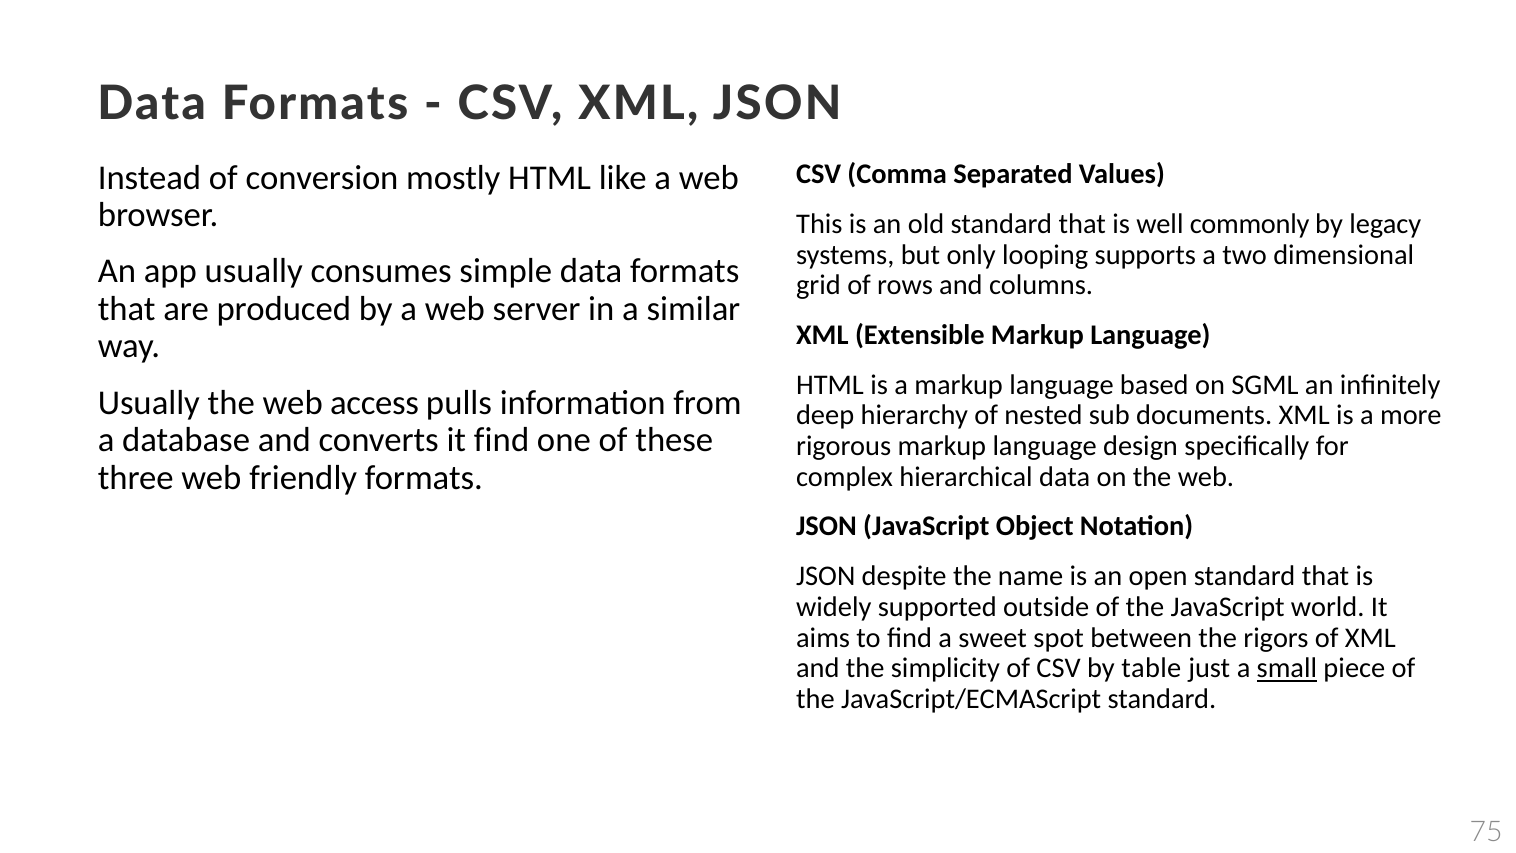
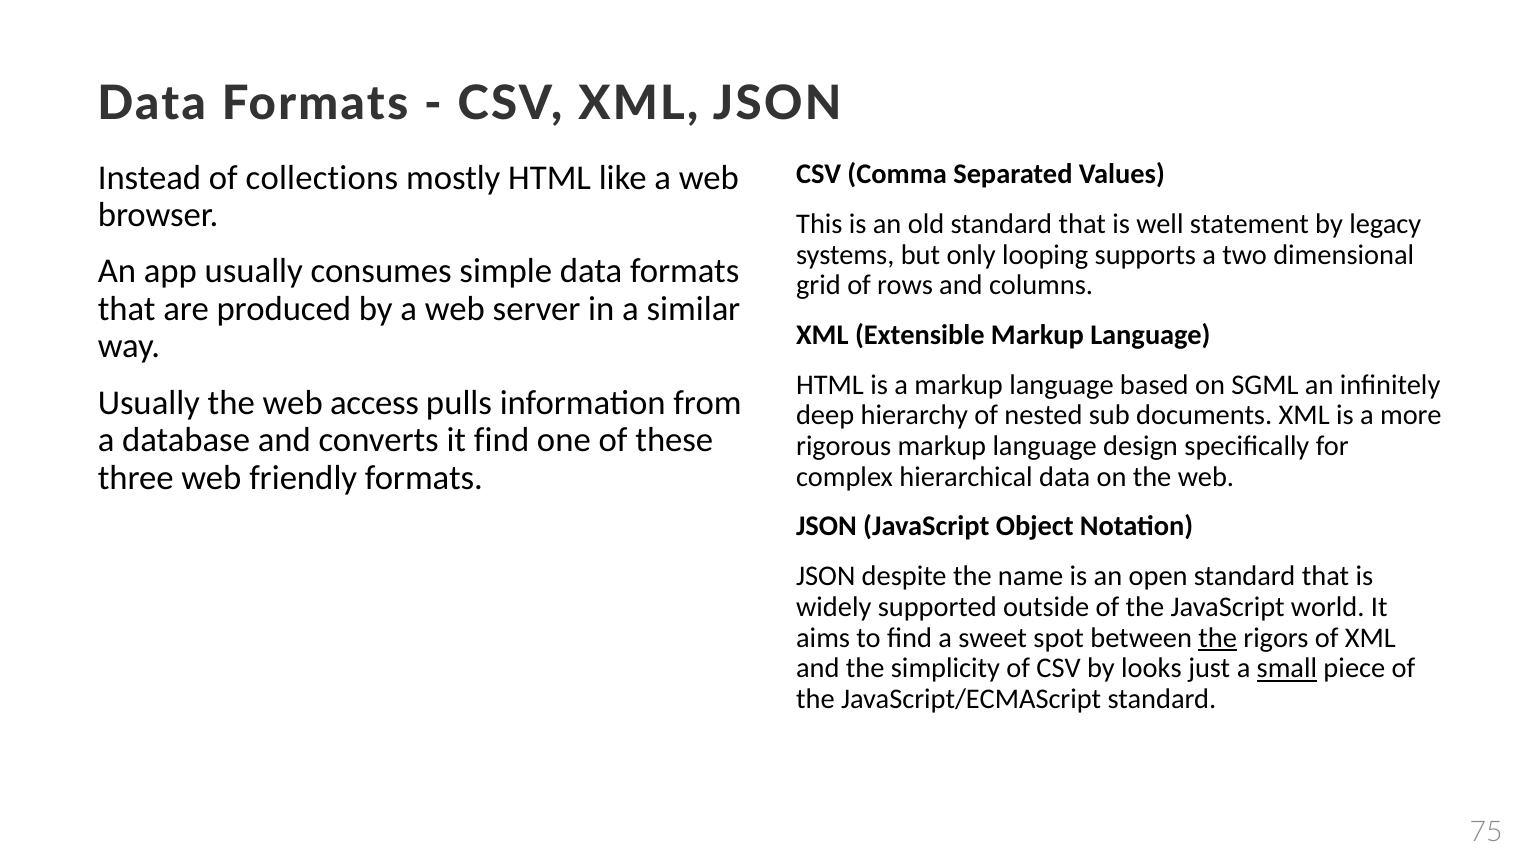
conversion: conversion -> collections
commonly: commonly -> statement
the at (1218, 638) underline: none -> present
table: table -> looks
